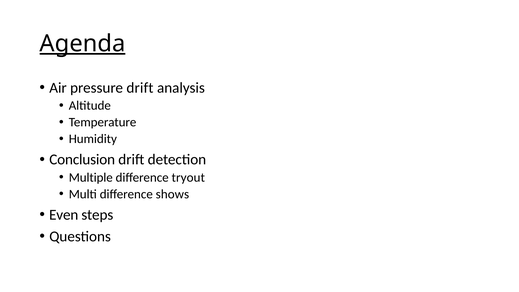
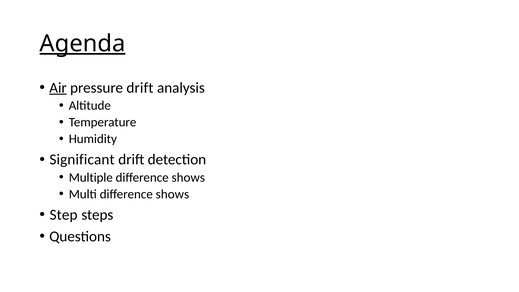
Air underline: none -> present
Conclusion: Conclusion -> Significant
tryout at (188, 177): tryout -> shows
Even: Even -> Step
